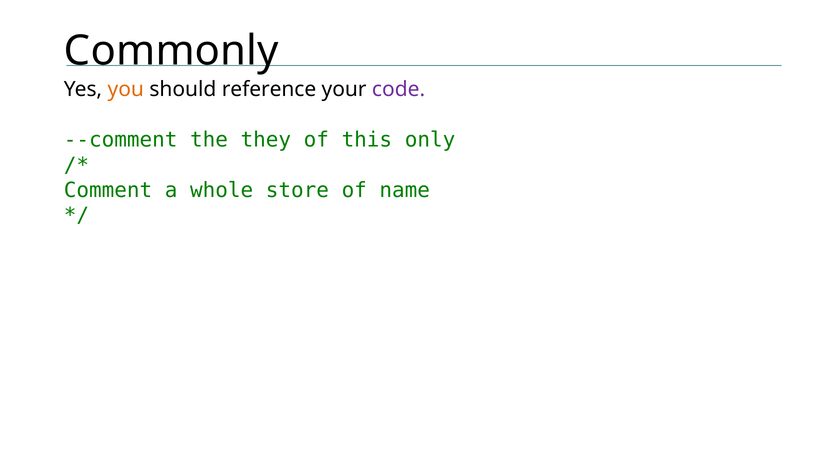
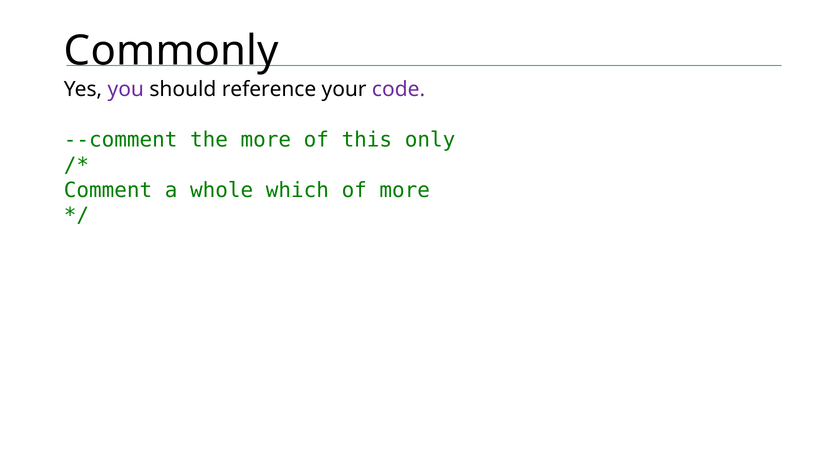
you colour: orange -> purple
the they: they -> more
store: store -> which
of name: name -> more
